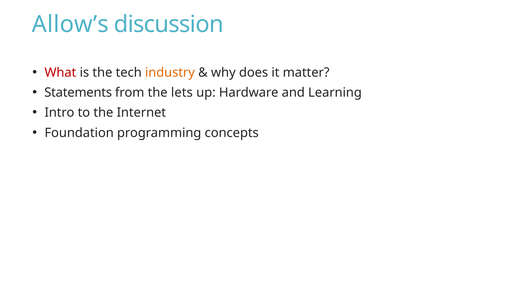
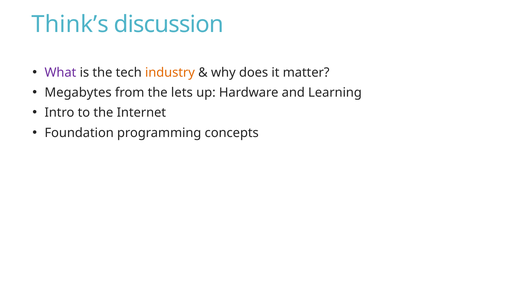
Allow’s: Allow’s -> Think’s
What colour: red -> purple
Statements: Statements -> Megabytes
